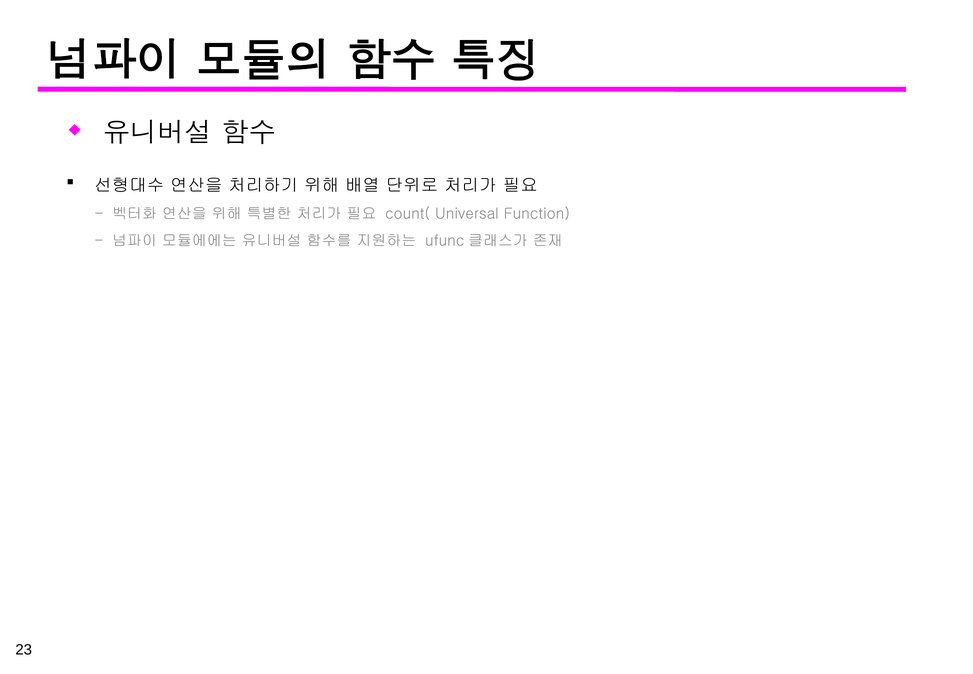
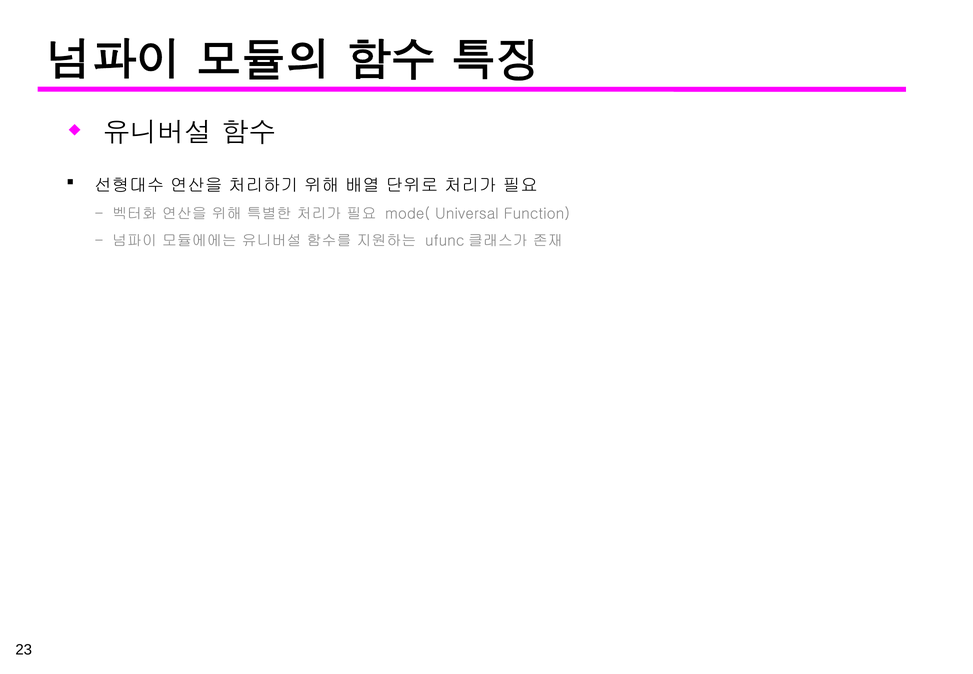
count(: count( -> mode(
